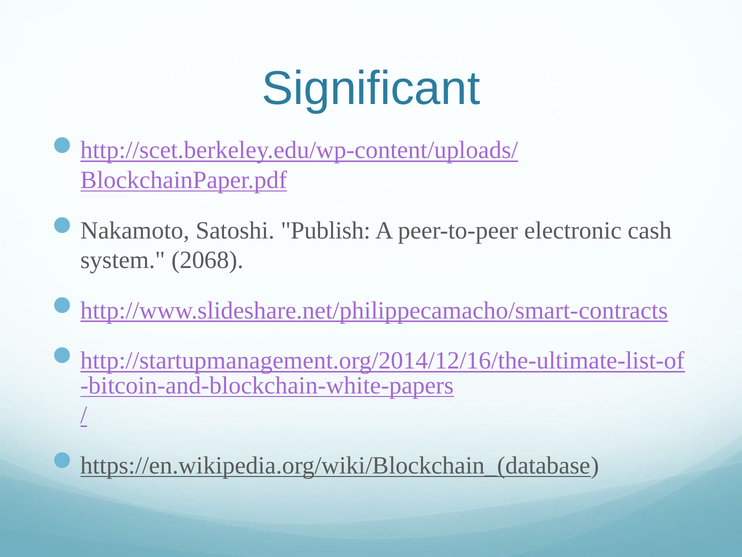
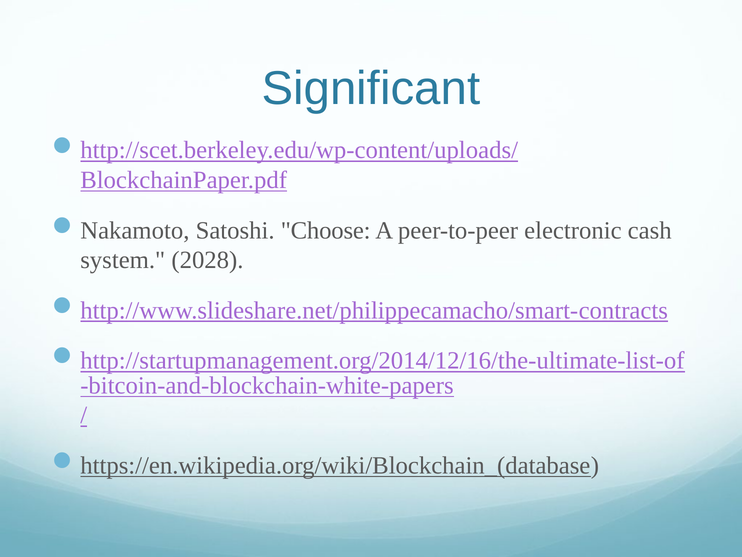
Publish: Publish -> Choose
2068: 2068 -> 2028
